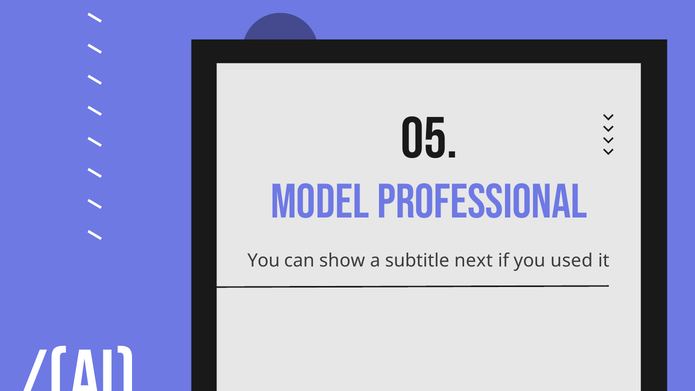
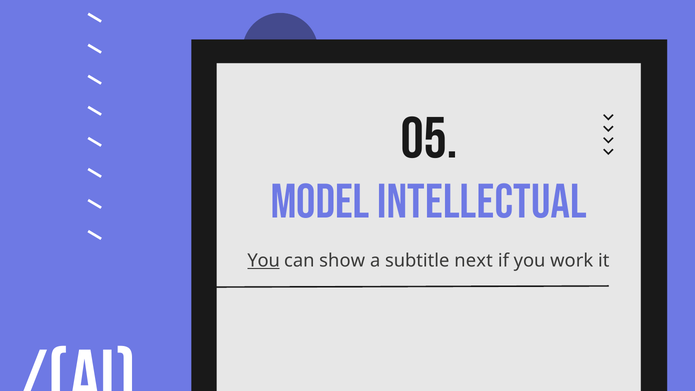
professional: professional -> intellectual
You at (264, 261) underline: none -> present
used: used -> work
